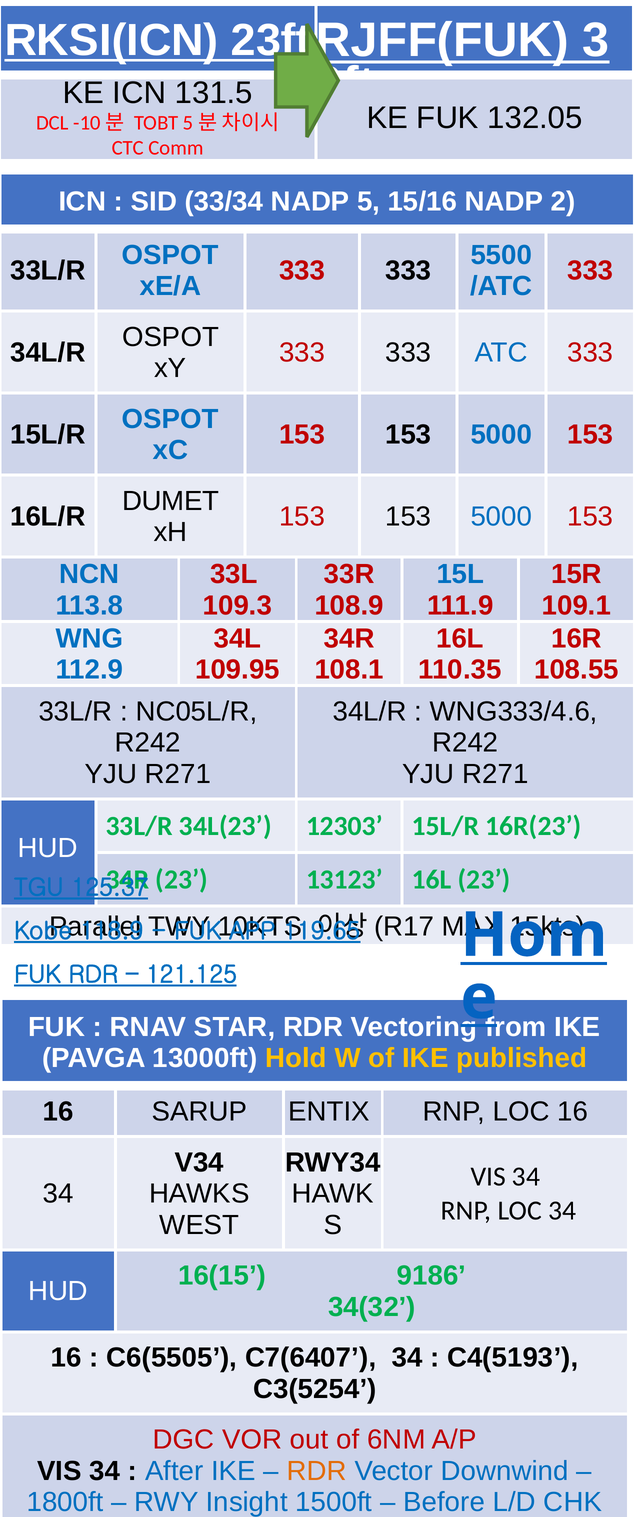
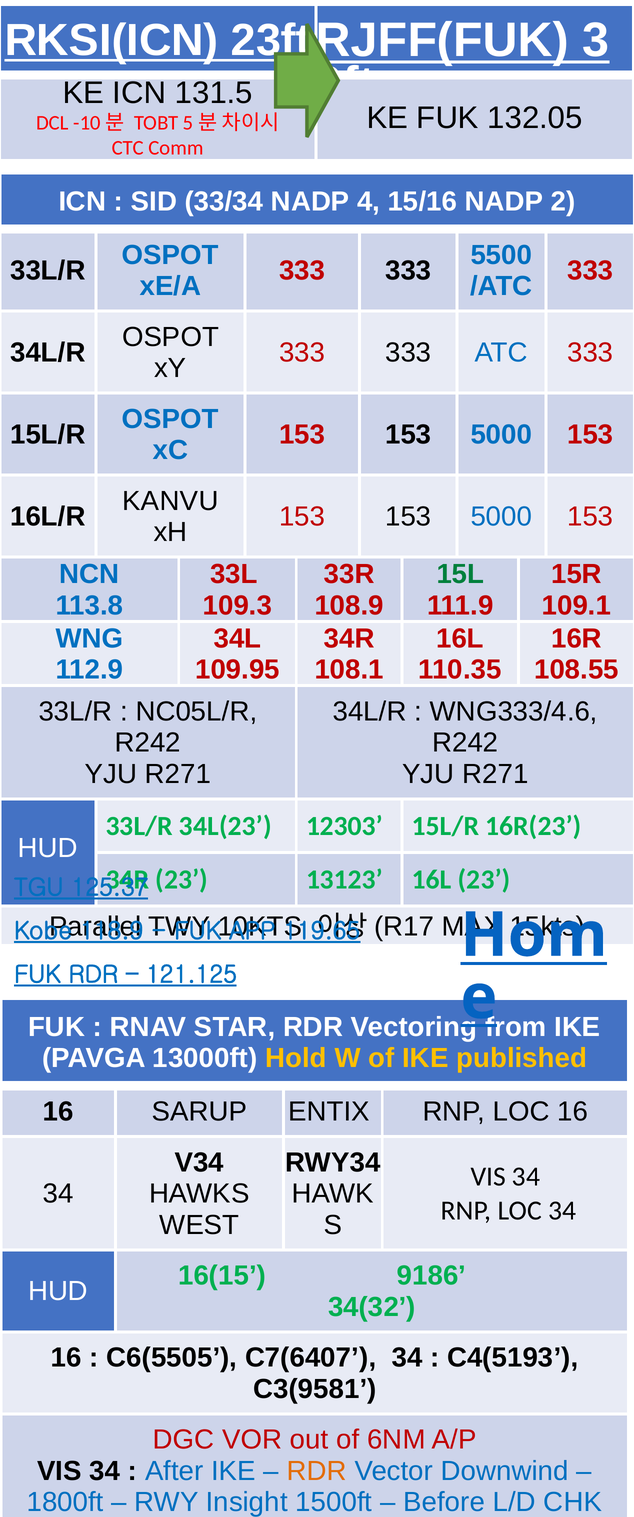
NADP 5: 5 -> 4
DUMET: DUMET -> KANVU
15L colour: blue -> green
C3(5254: C3(5254 -> C3(9581
